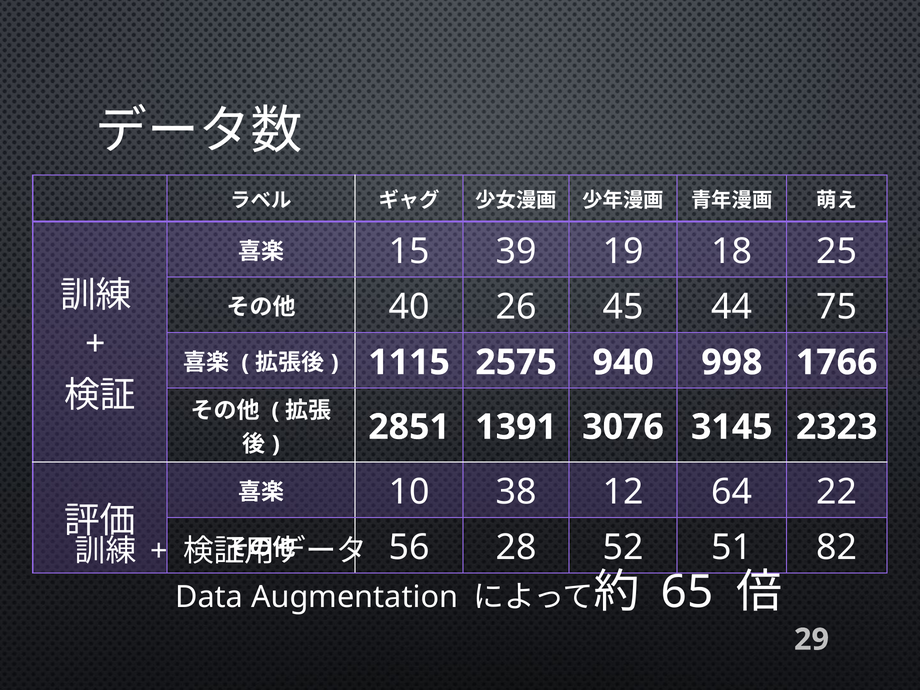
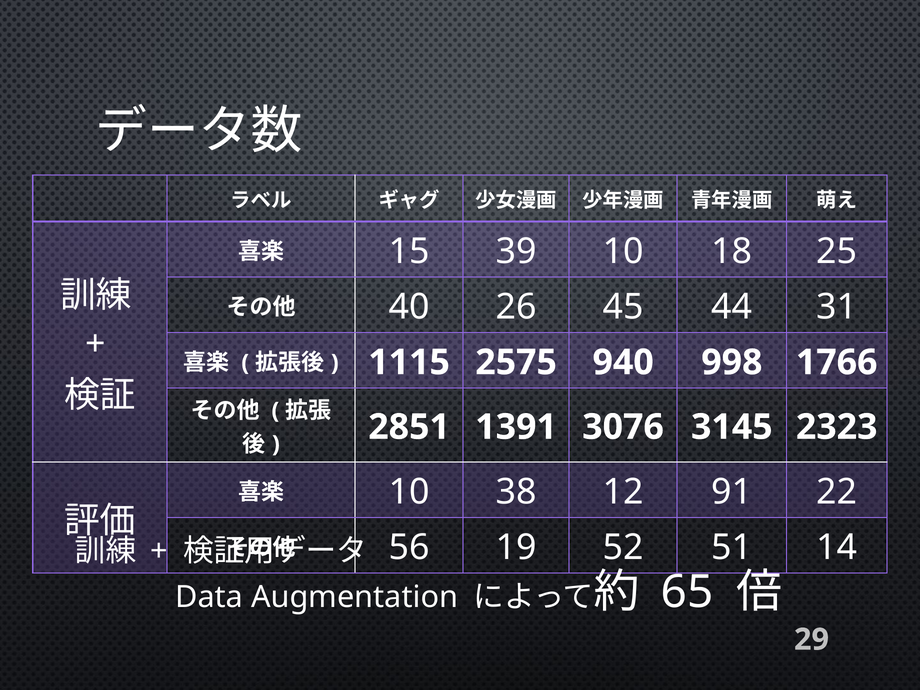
39 19: 19 -> 10
75: 75 -> 31
64: 64 -> 91
28: 28 -> 19
82: 82 -> 14
